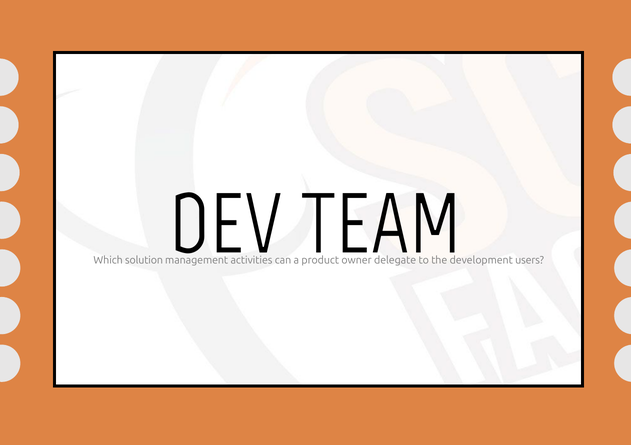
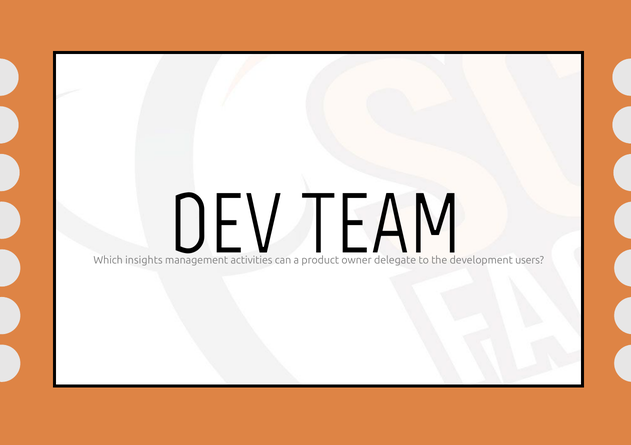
solution: solution -> insights
